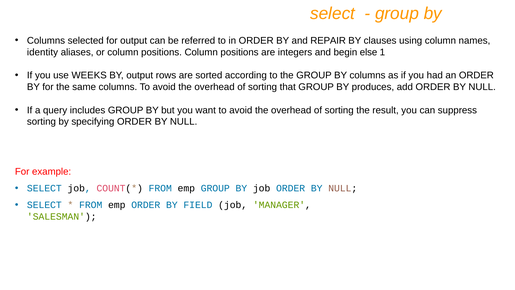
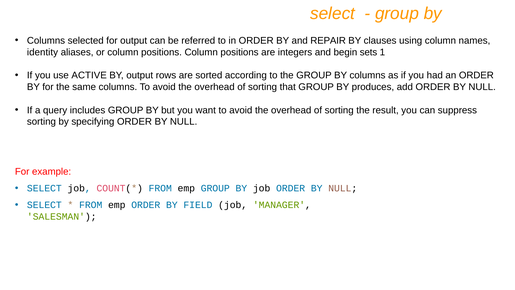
else: else -> sets
WEEKS: WEEKS -> ACTIVE
